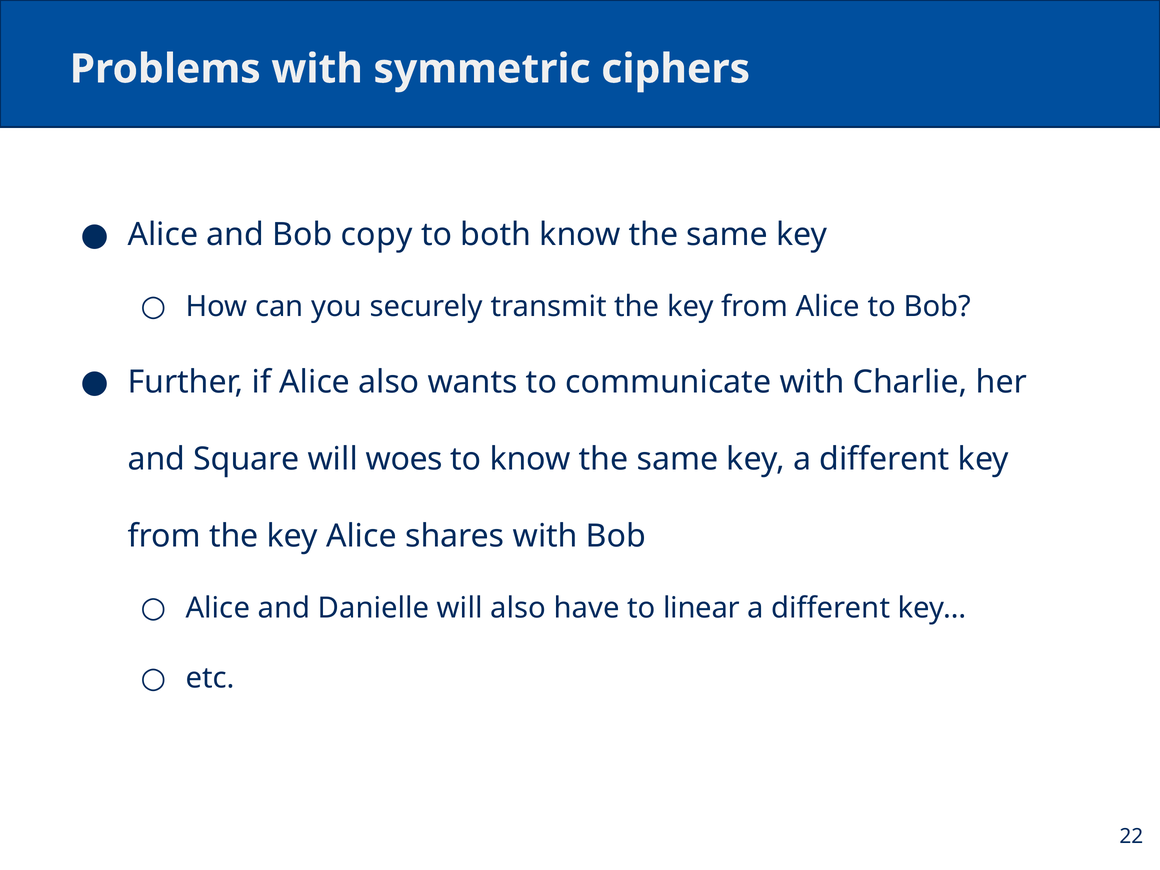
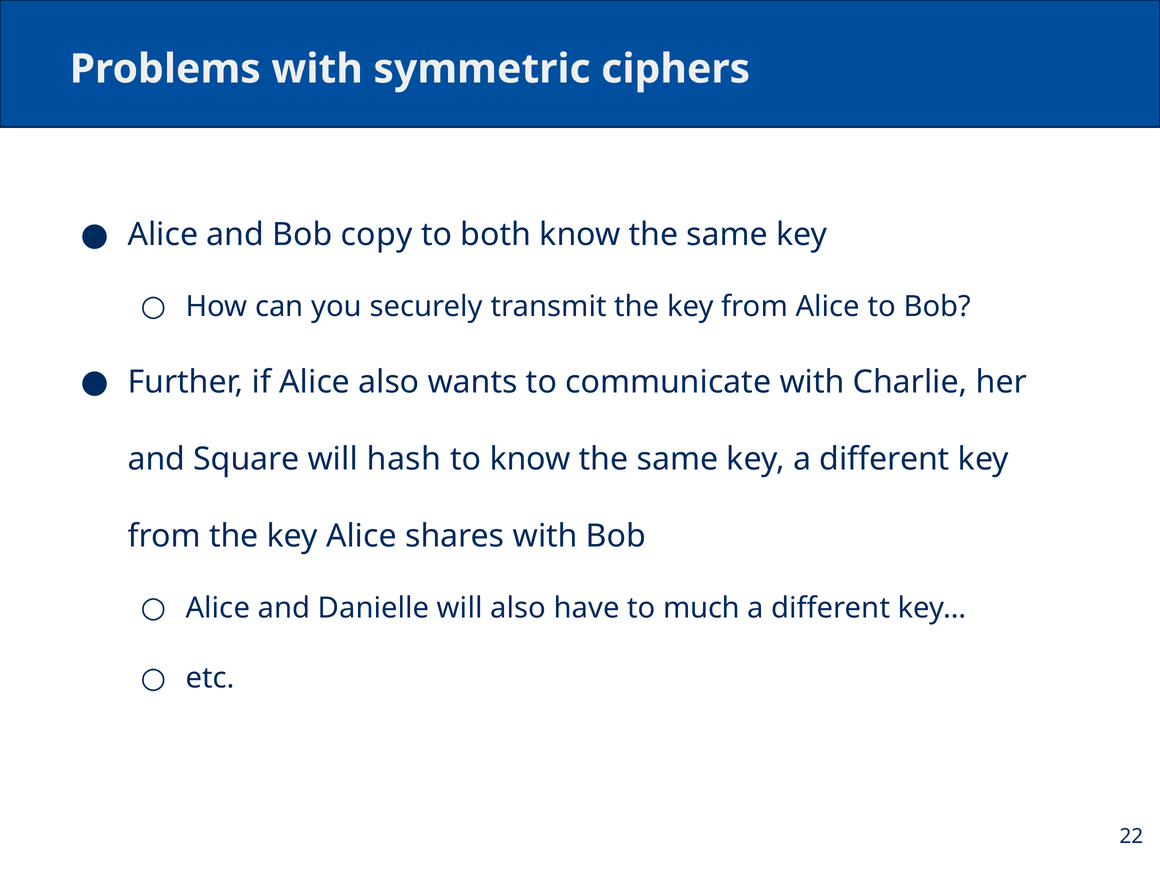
woes: woes -> hash
linear: linear -> much
